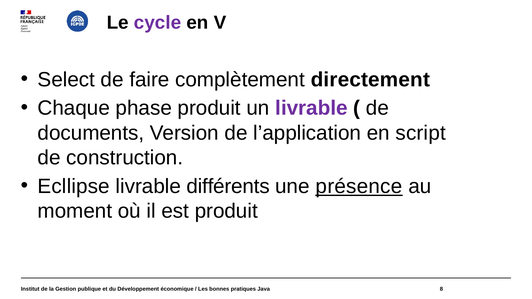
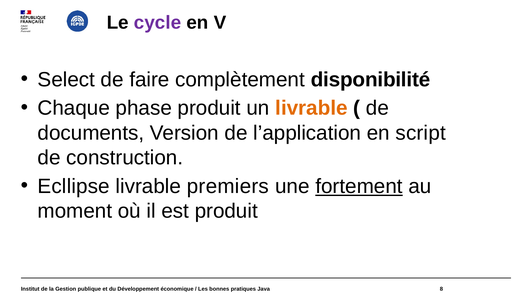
directement: directement -> disponibilité
livrable at (311, 108) colour: purple -> orange
différents: différents -> premiers
présence: présence -> fortement
